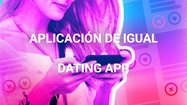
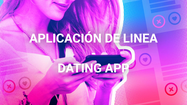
IGUAL: IGUAL -> LINEA
